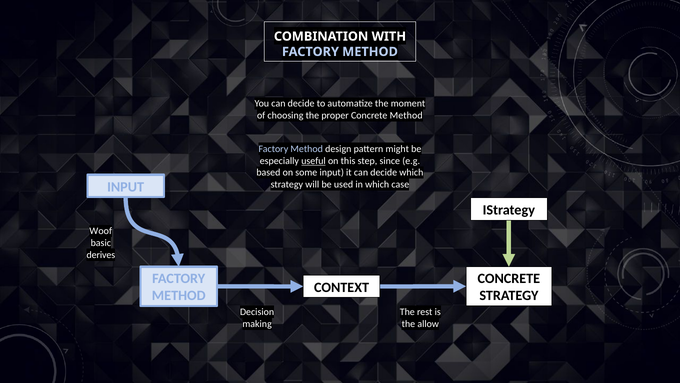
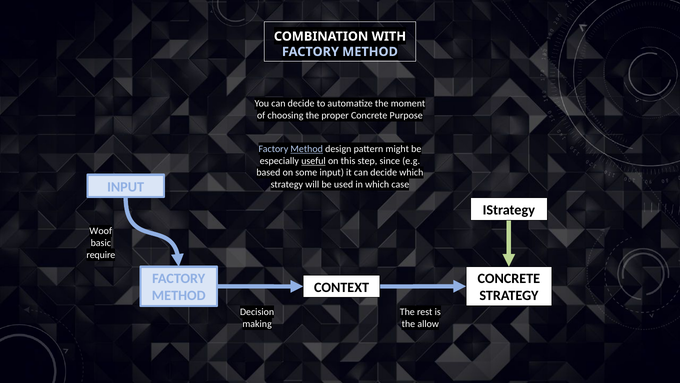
Concrete Method: Method -> Purpose
Method at (307, 149) underline: none -> present
derives: derives -> require
